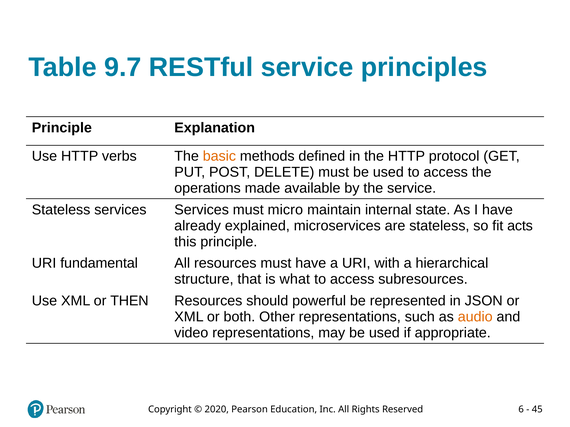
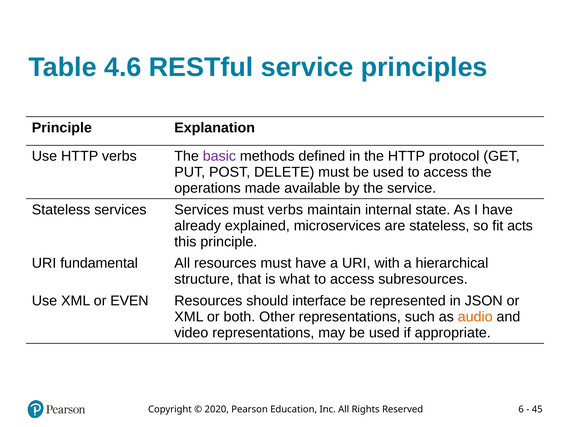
9.7: 9.7 -> 4.6
basic colour: orange -> purple
must micro: micro -> verbs
THEN: THEN -> EVEN
powerful: powerful -> interface
